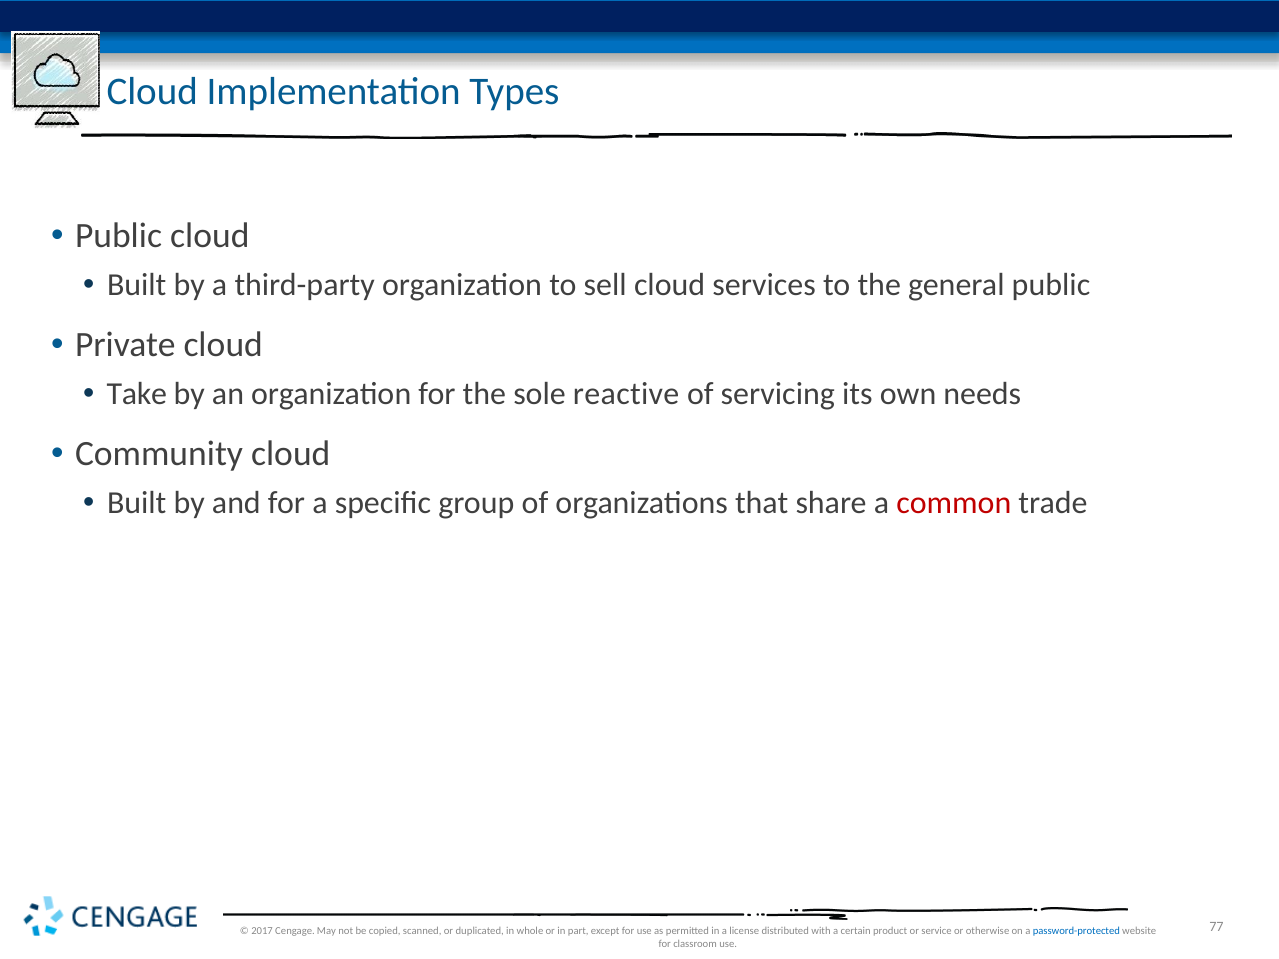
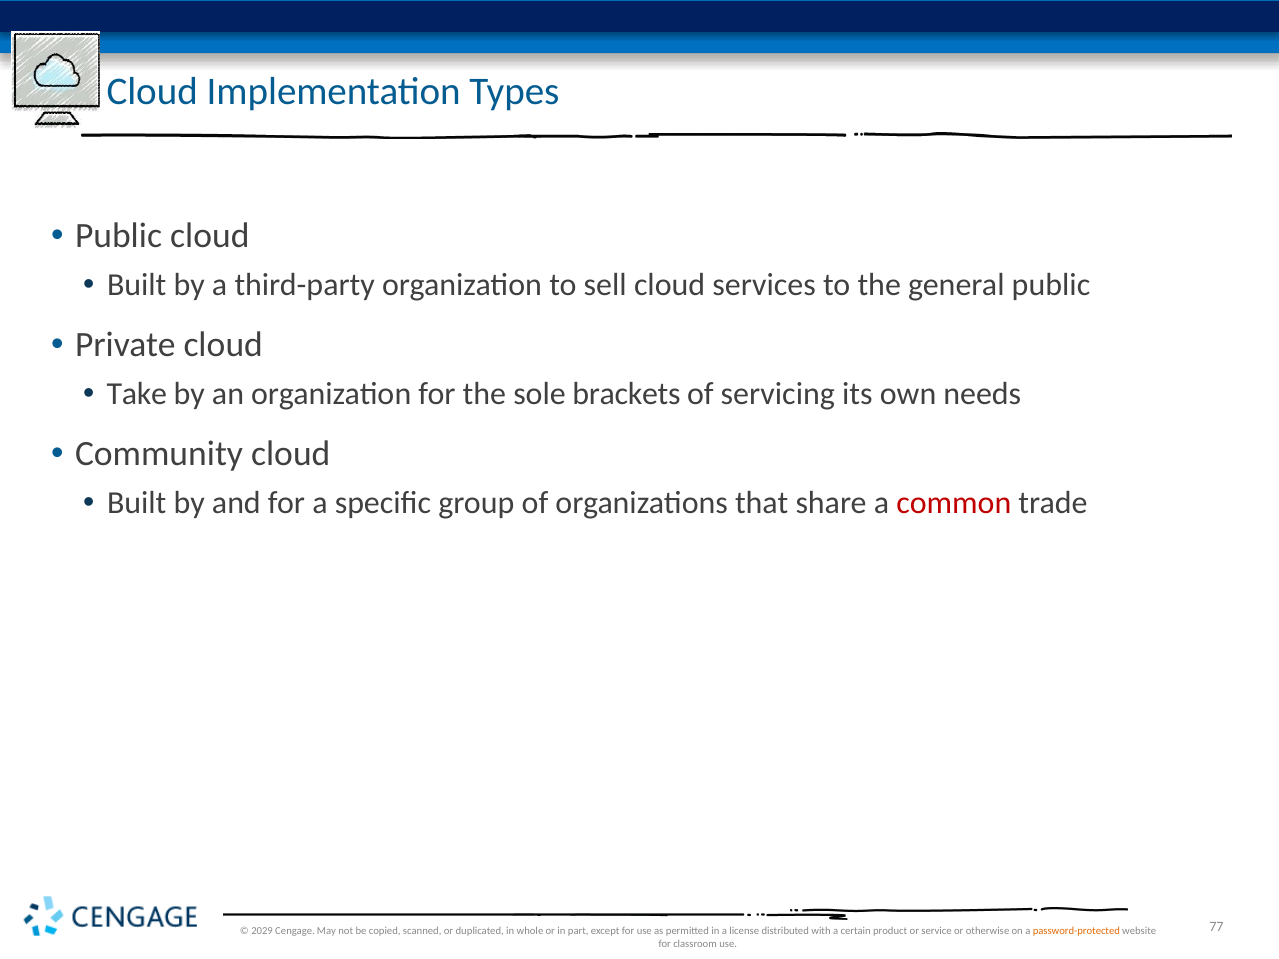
reactive: reactive -> brackets
2017: 2017 -> 2029
password-protected colour: blue -> orange
